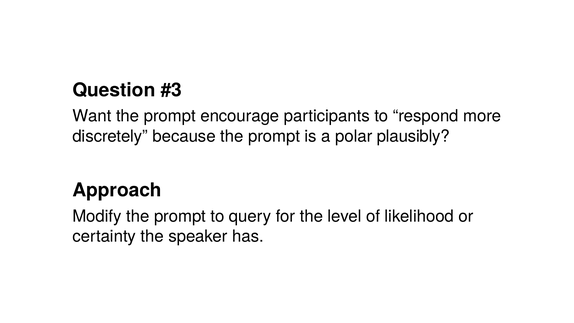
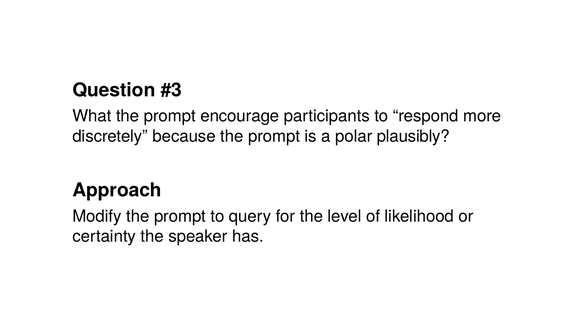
Want: Want -> What
